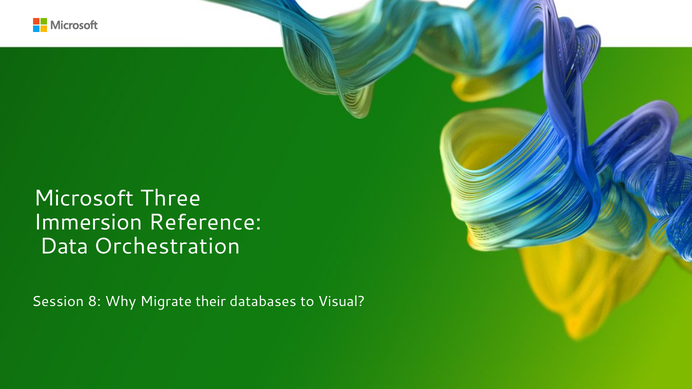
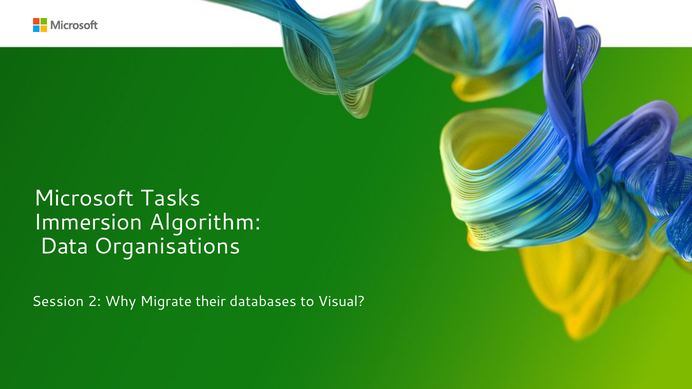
Three: Three -> Tasks
Reference: Reference -> Algorithm
Orchestration: Orchestration -> Organisations
8: 8 -> 2
